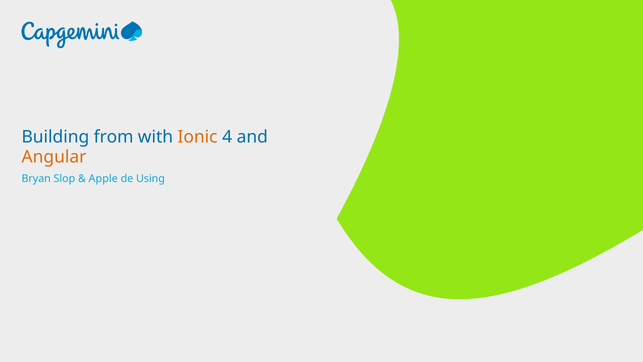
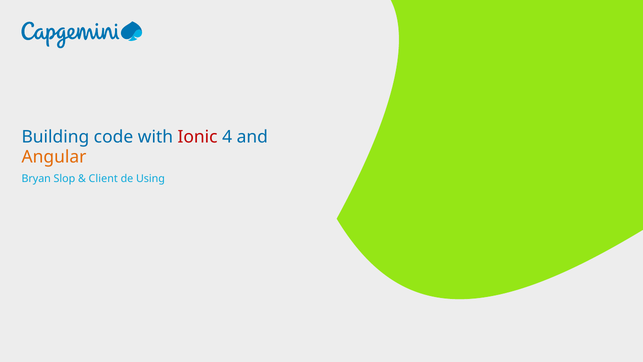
from: from -> code
Ionic colour: orange -> red
Apple: Apple -> Client
